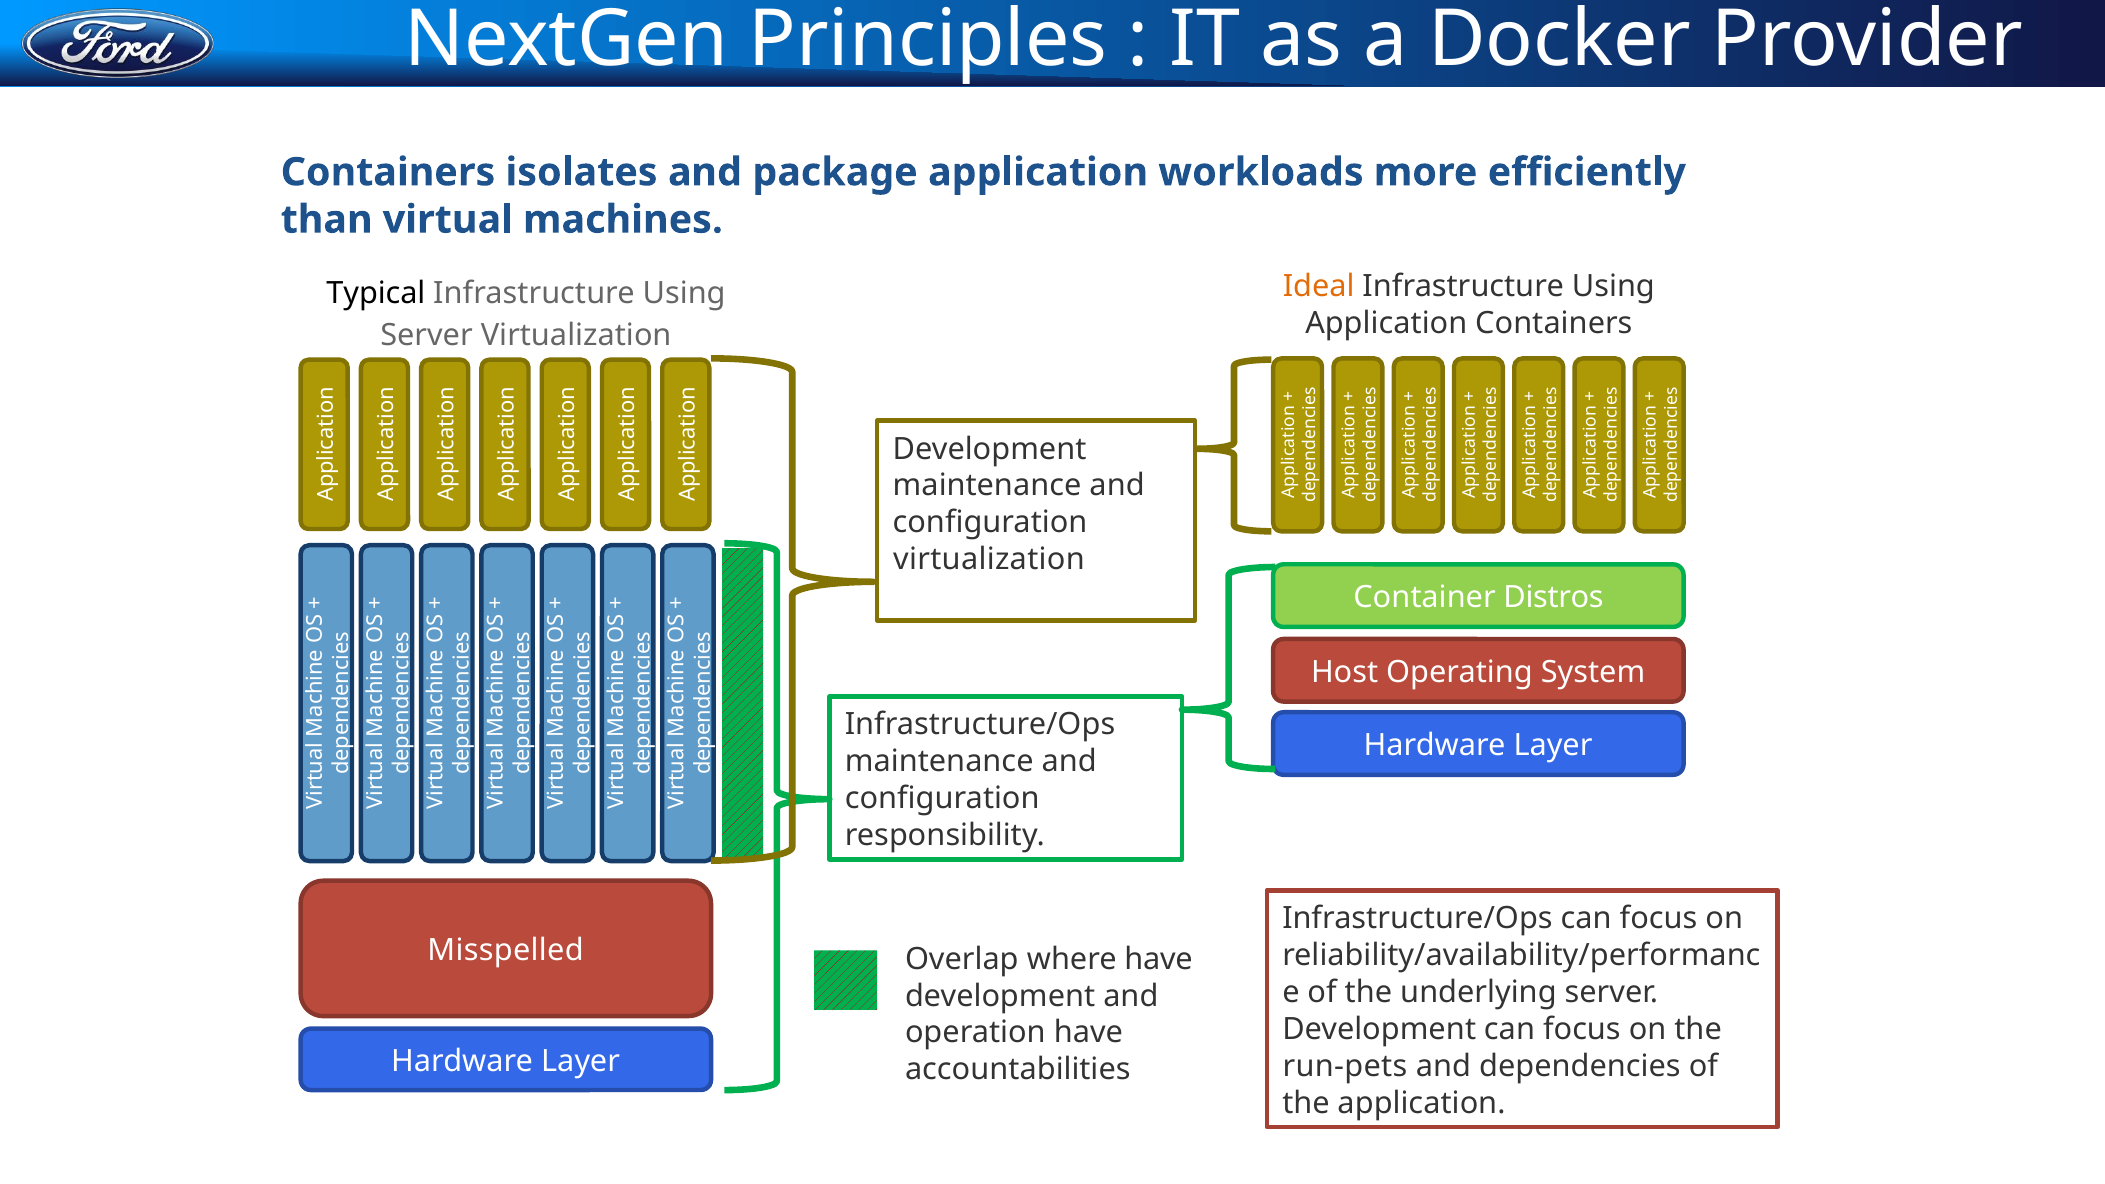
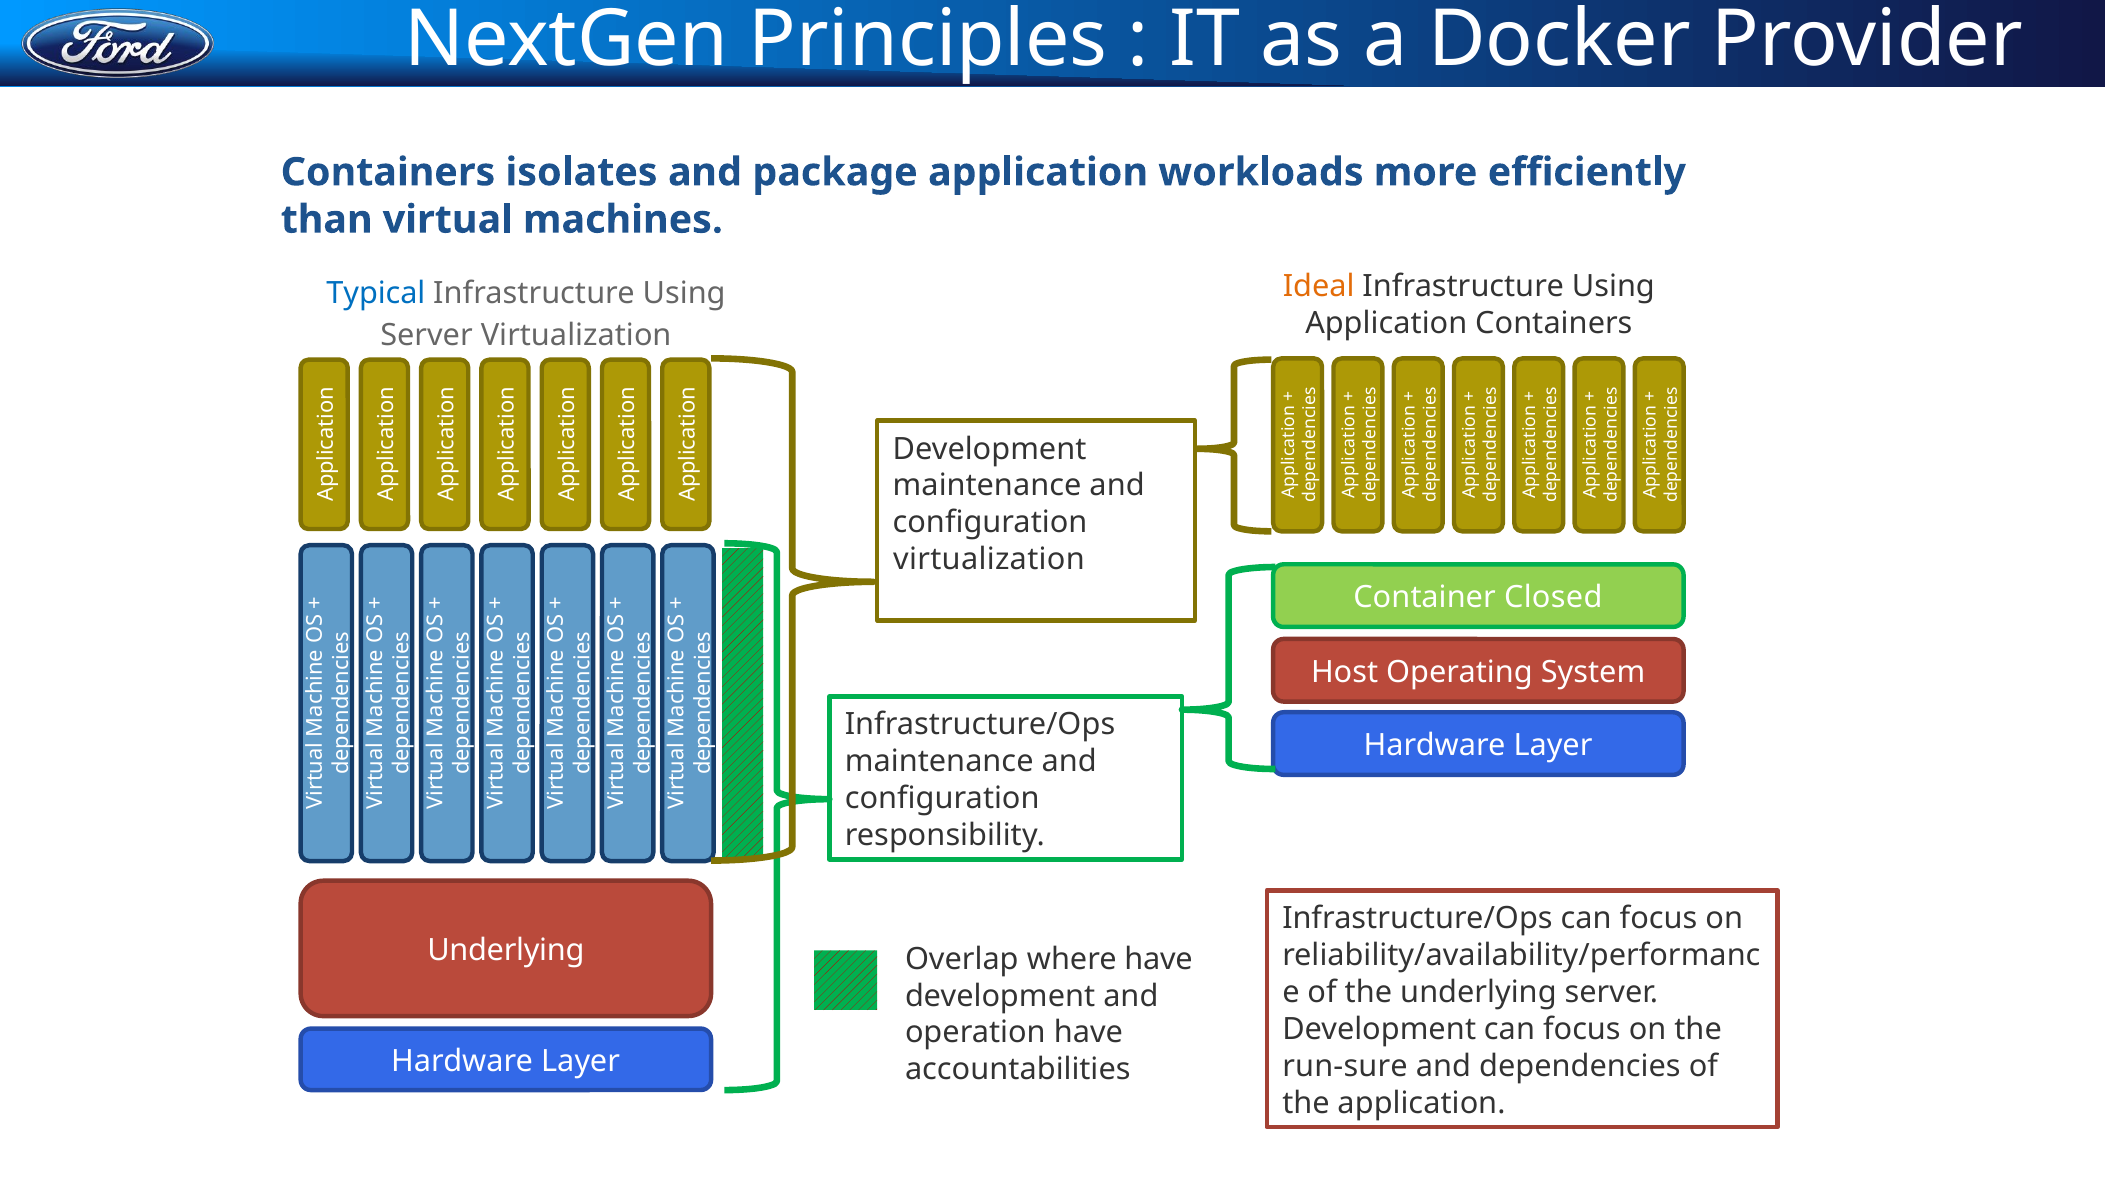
Typical colour: black -> blue
Distros: Distros -> Closed
Misspelled at (506, 951): Misspelled -> Underlying
run-pets: run-pets -> run-sure
